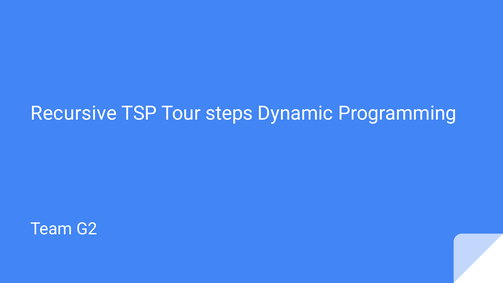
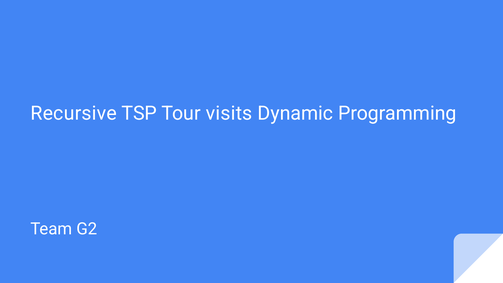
steps: steps -> visits
